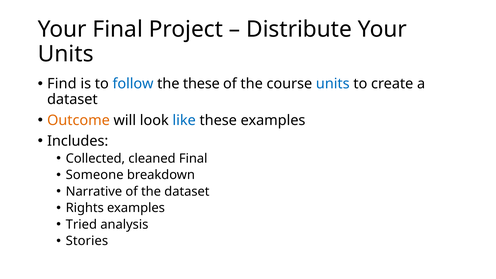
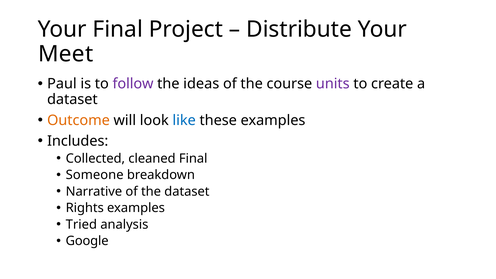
Units at (66, 54): Units -> Meet
Find: Find -> Paul
follow colour: blue -> purple
the these: these -> ideas
units at (333, 84) colour: blue -> purple
Stories: Stories -> Google
